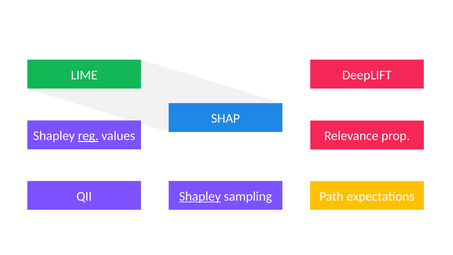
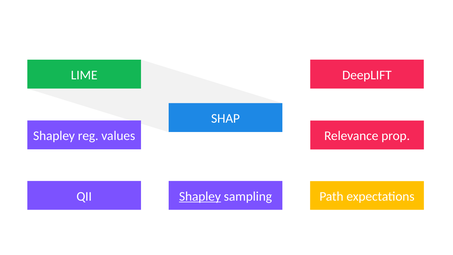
reg underline: present -> none
